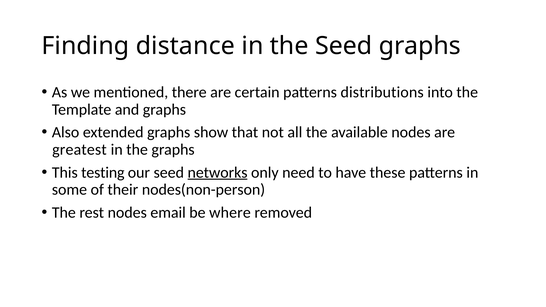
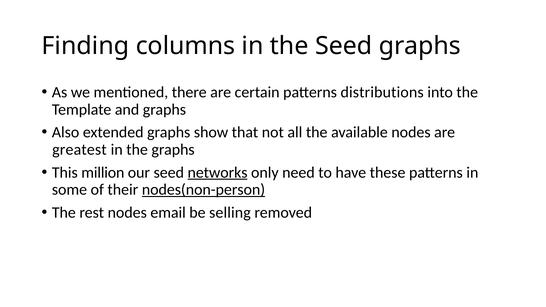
distance: distance -> columns
testing: testing -> million
nodes(non-person underline: none -> present
where: where -> selling
